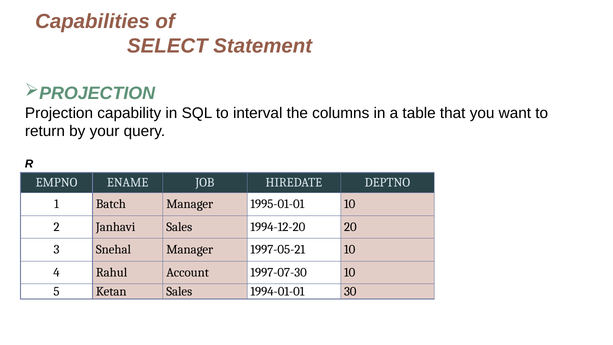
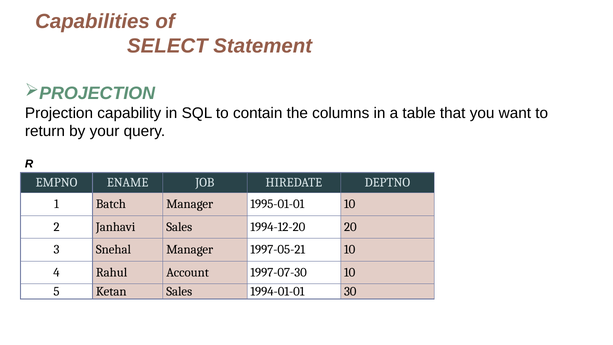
interval: interval -> contain
